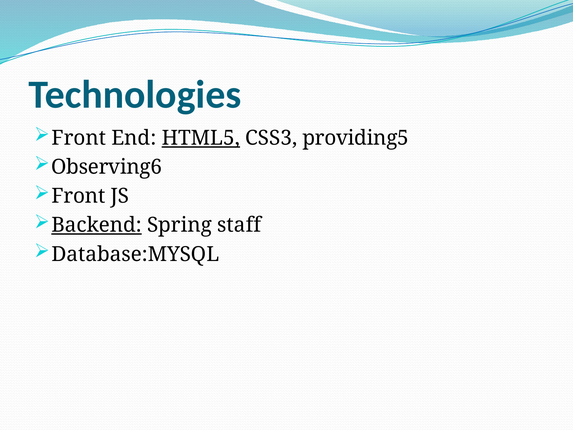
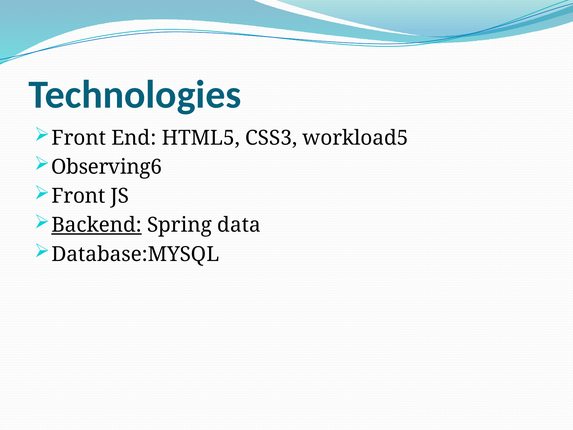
HTML5 underline: present -> none
providing5: providing5 -> workload5
staff: staff -> data
